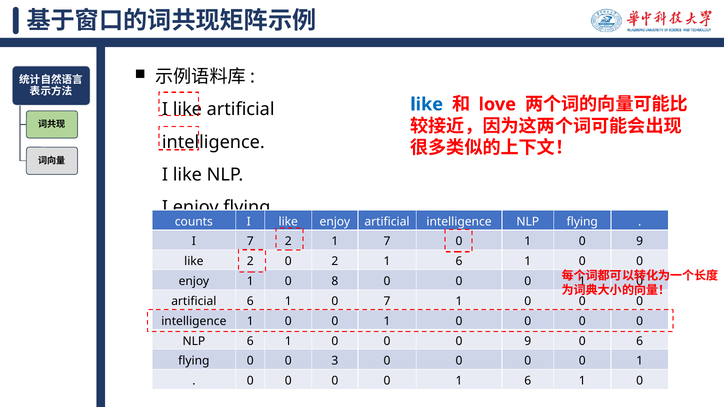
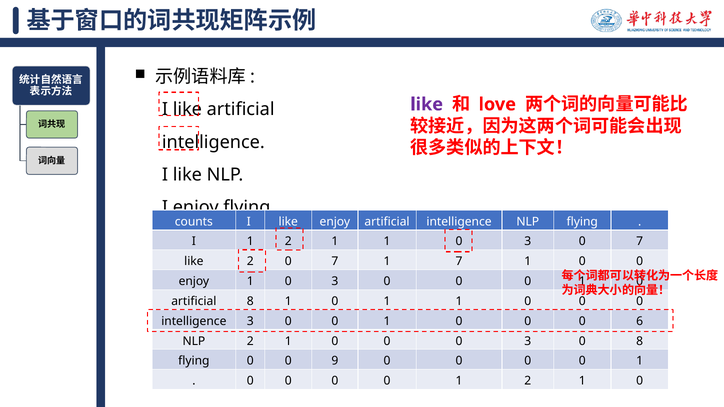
like at (427, 104) colour: blue -> purple
I 7: 7 -> 1
2 1 7: 7 -> 1
1 at (528, 242): 1 -> 3
9 at (640, 242): 9 -> 7
2 0 2: 2 -> 7
6 at (459, 262): 6 -> 7
enjoy 1 0 8: 8 -> 3
artificial 6: 6 -> 8
1 0 7: 7 -> 1
intelligence 1: 1 -> 3
0 at (640, 321): 0 -> 6
NLP 6: 6 -> 2
0 0 9: 9 -> 3
0 6: 6 -> 8
3: 3 -> 9
0 1 6: 6 -> 2
